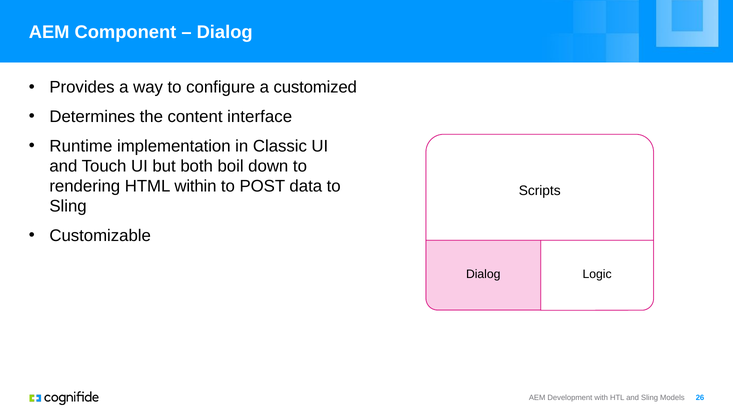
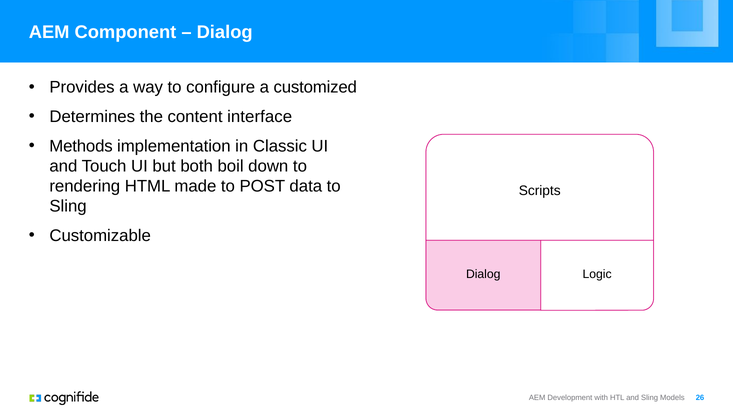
Runtime: Runtime -> Methods
within: within -> made
